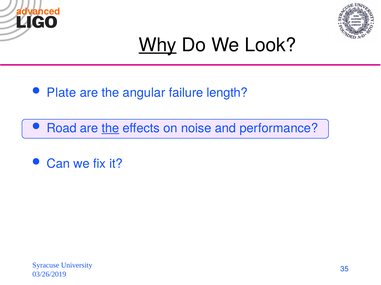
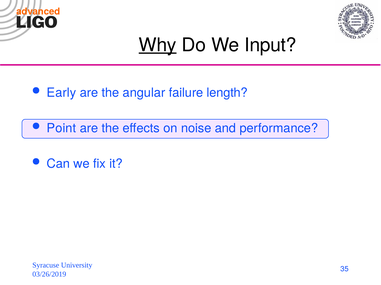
Look: Look -> Input
Plate: Plate -> Early
Road: Road -> Point
the at (110, 129) underline: present -> none
